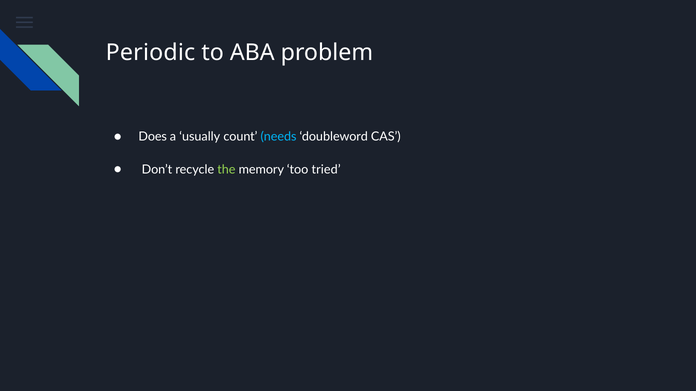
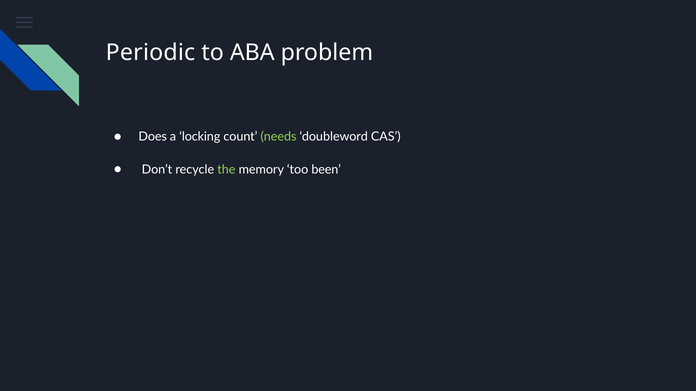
usually: usually -> locking
needs colour: light blue -> light green
tried: tried -> been
